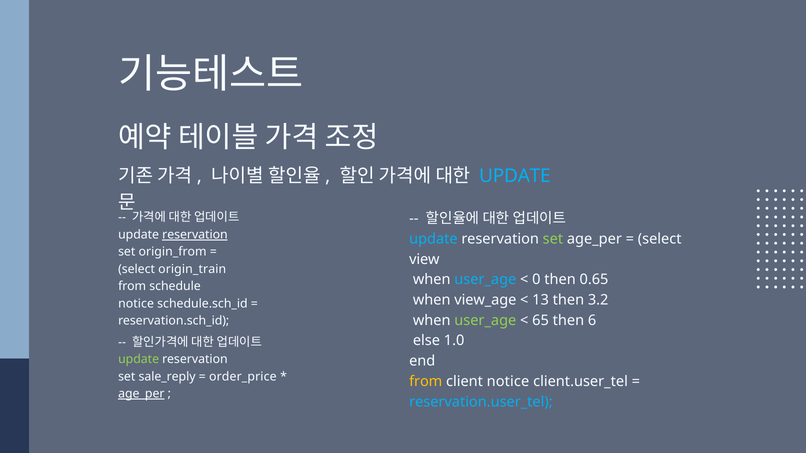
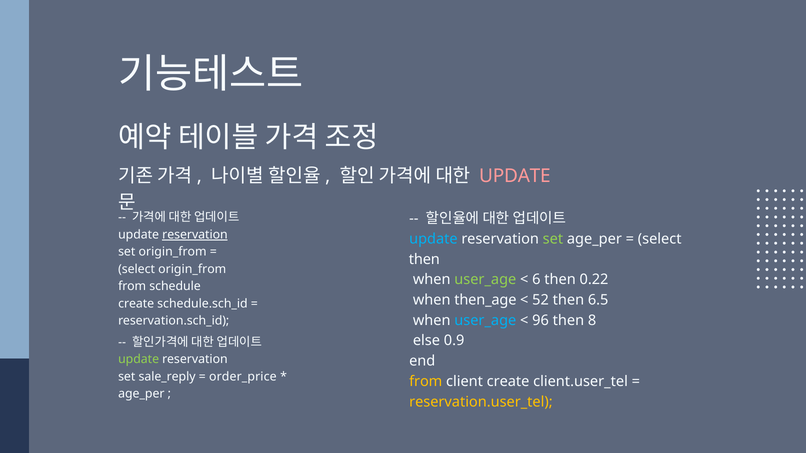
UPDATE at (515, 176) colour: light blue -> pink
view at (424, 259): view -> then
select origin_train: origin_train -> origin_from
user_age at (485, 280) colour: light blue -> light green
0: 0 -> 6
0.65: 0.65 -> 0.22
view_age: view_age -> then_age
13: 13 -> 52
3.2: 3.2 -> 6.5
notice at (136, 304): notice -> create
user_age at (485, 321) colour: light green -> light blue
65: 65 -> 96
6: 6 -> 8
1.0: 1.0 -> 0.9
client notice: notice -> create
age_per at (141, 394) underline: present -> none
reservation.user_tel colour: light blue -> yellow
